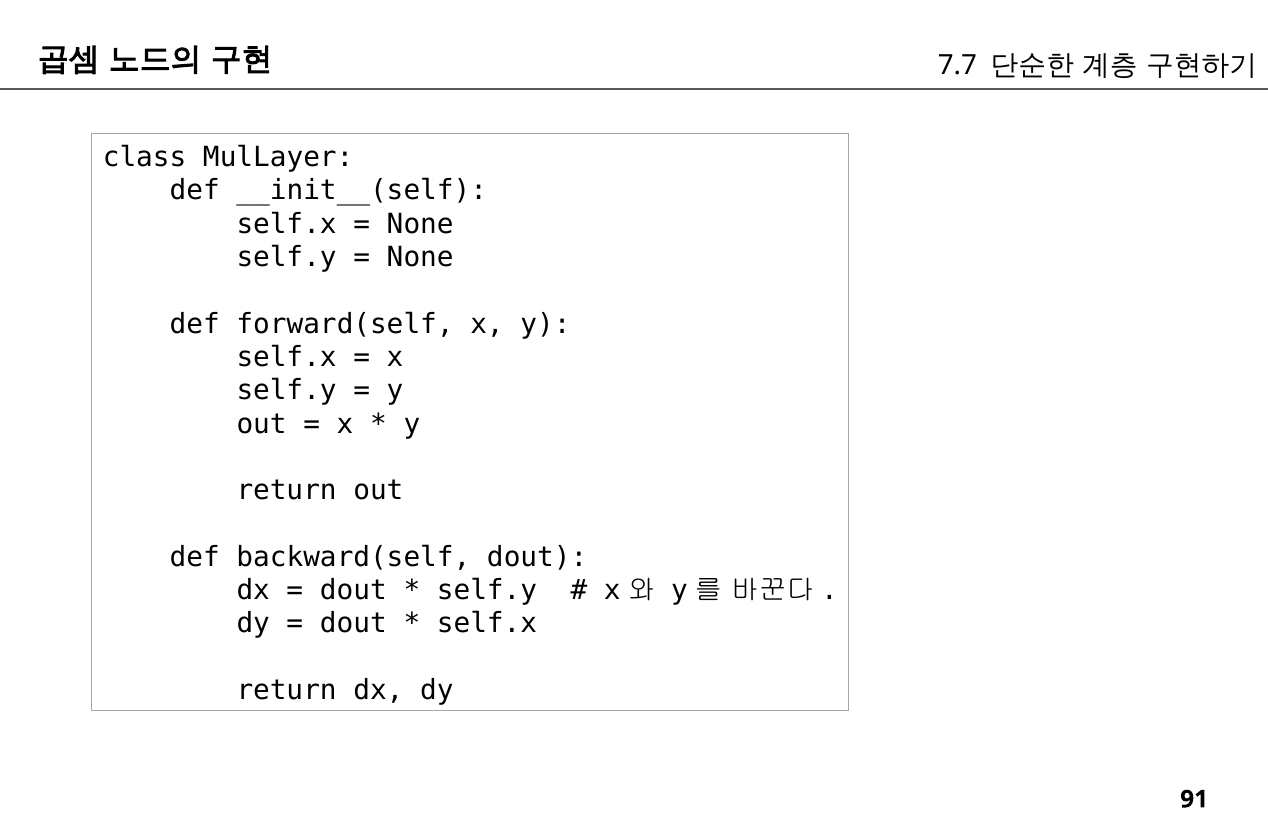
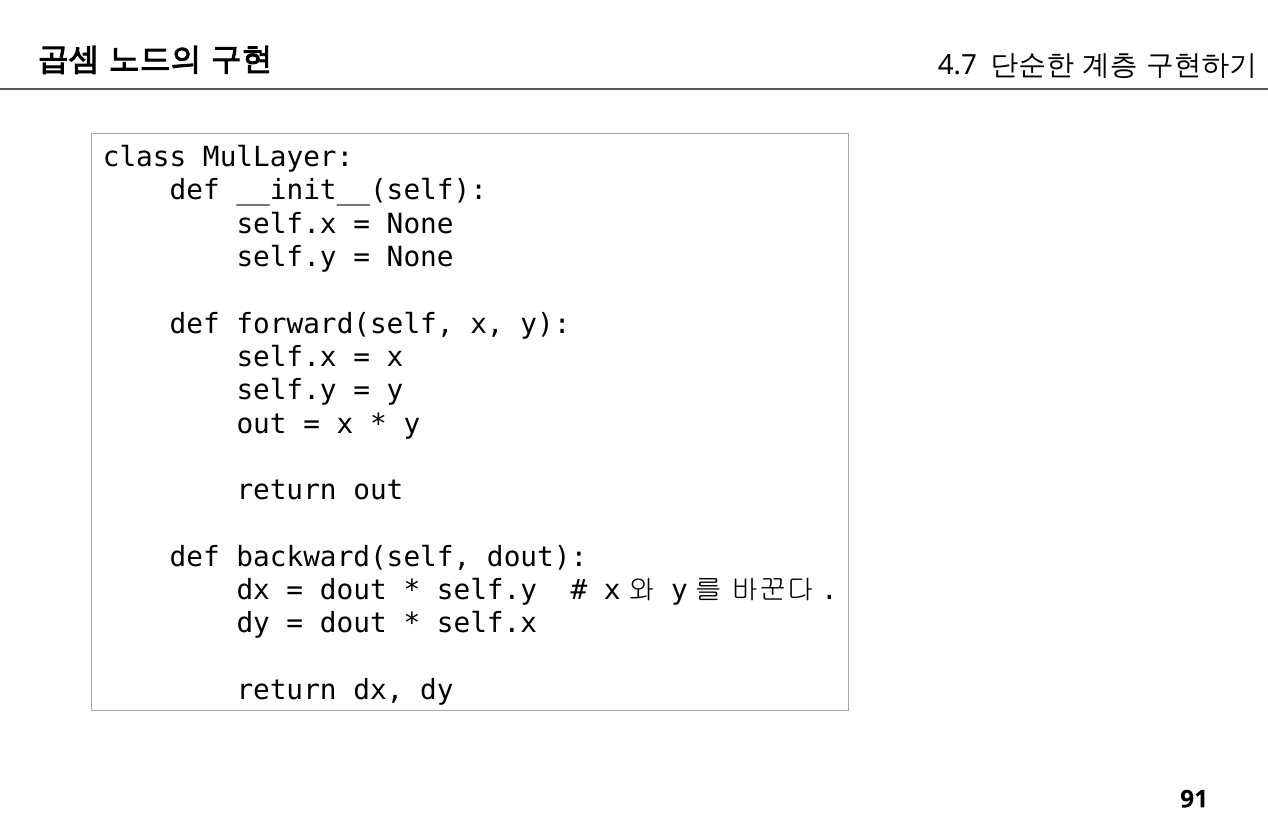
7.7: 7.7 -> 4.7
